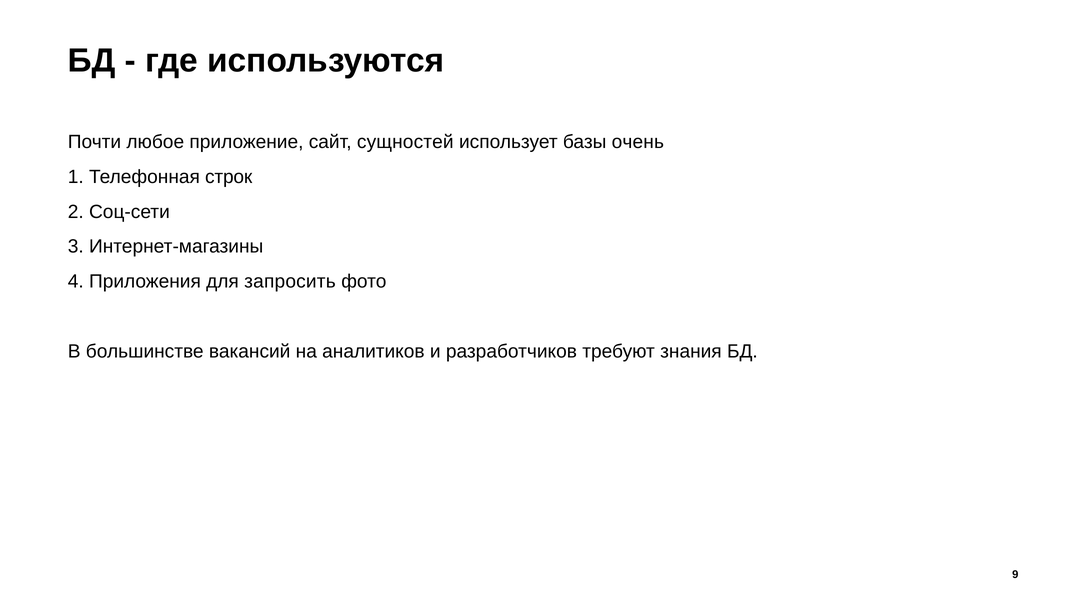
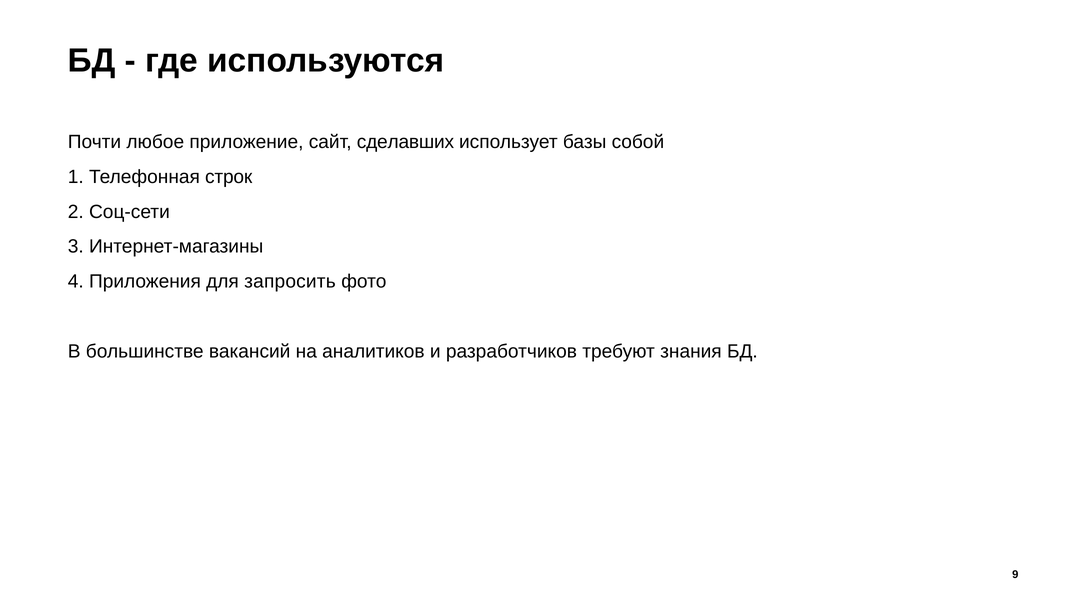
сущностей: сущностей -> сделавших
очень: очень -> собой
